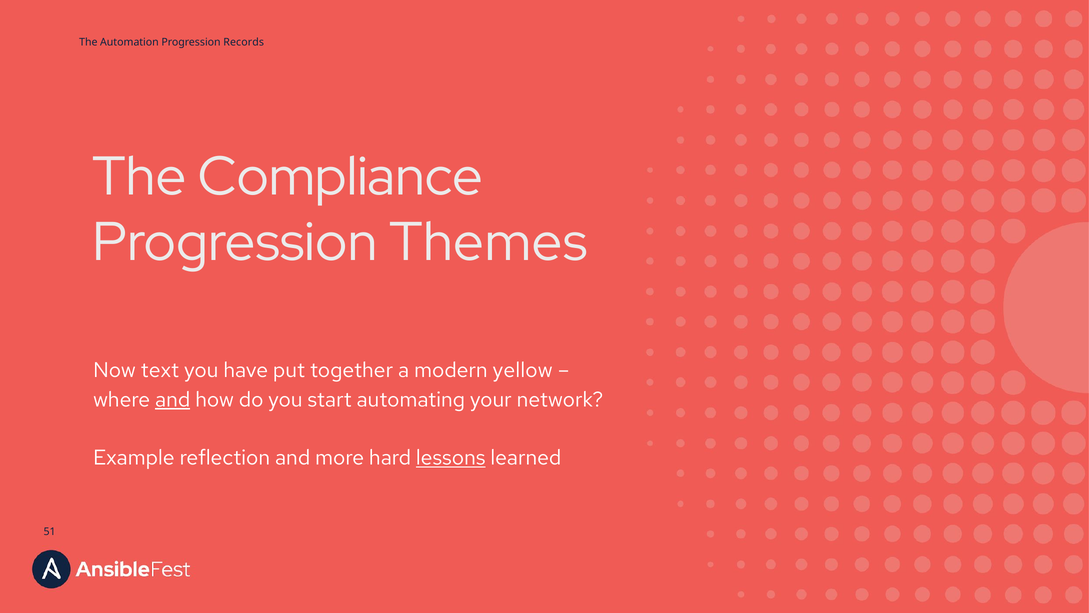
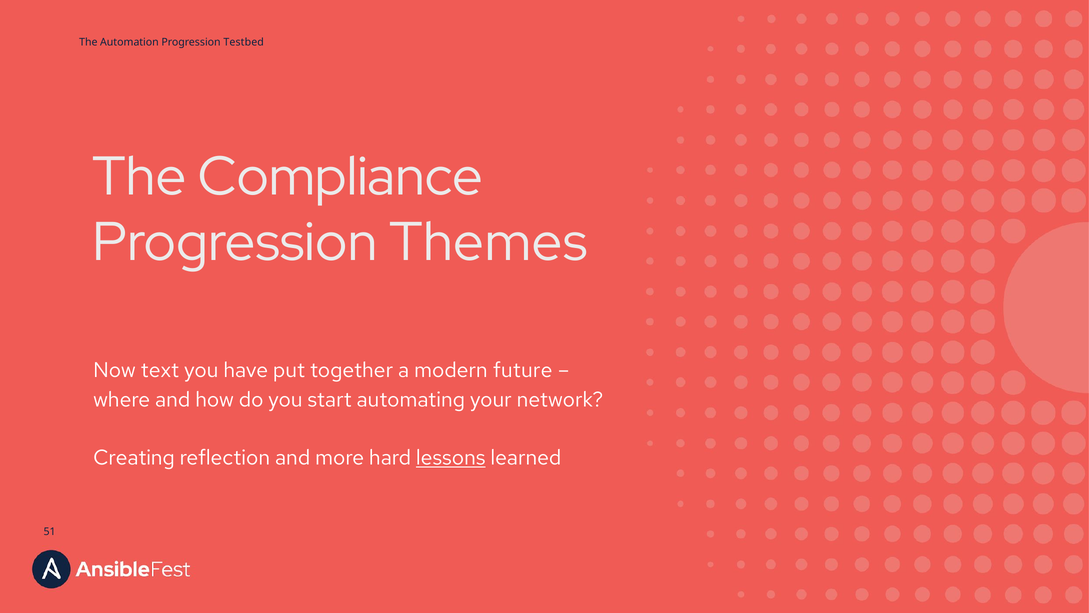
Records: Records -> Testbed
yellow: yellow -> future
and at (173, 399) underline: present -> none
Example: Example -> Creating
